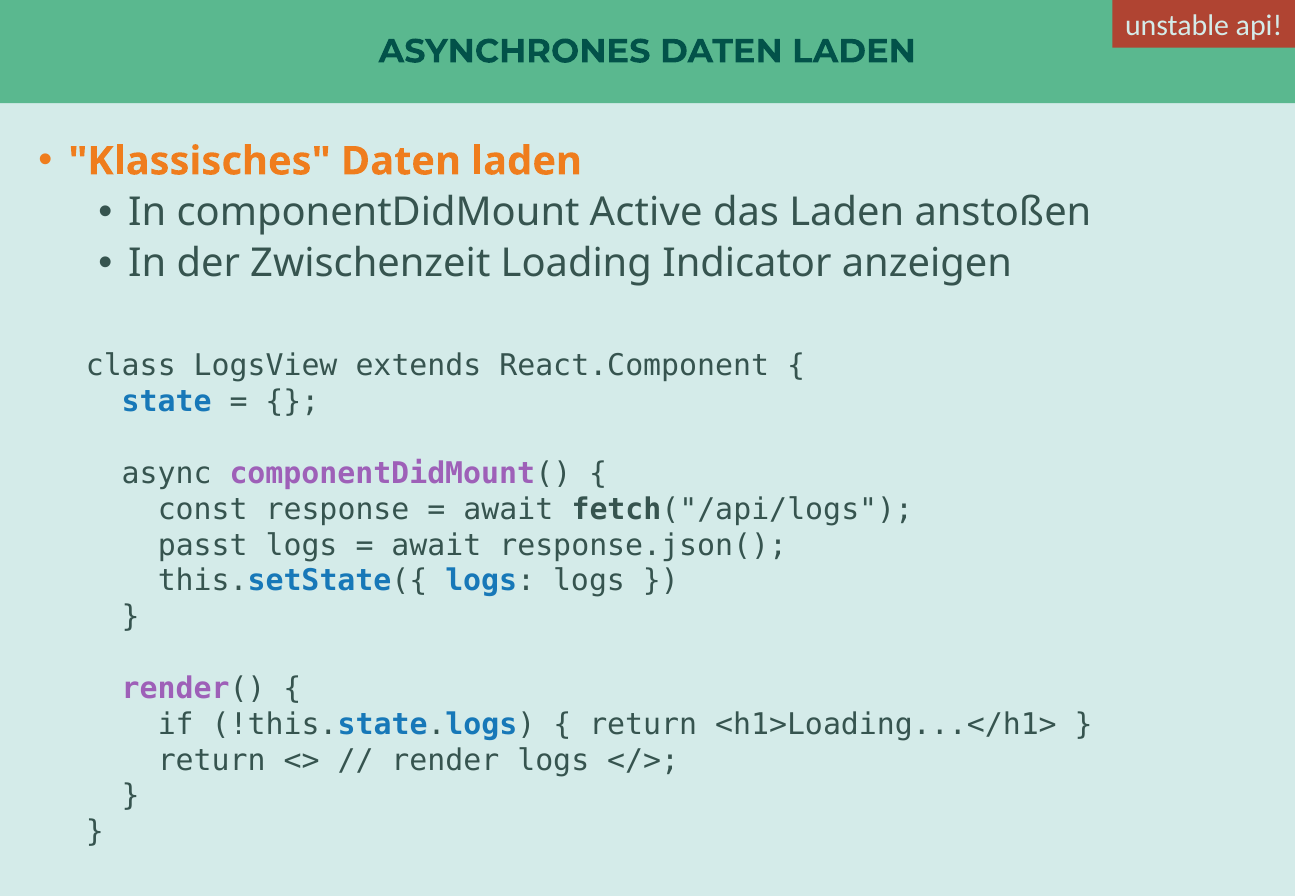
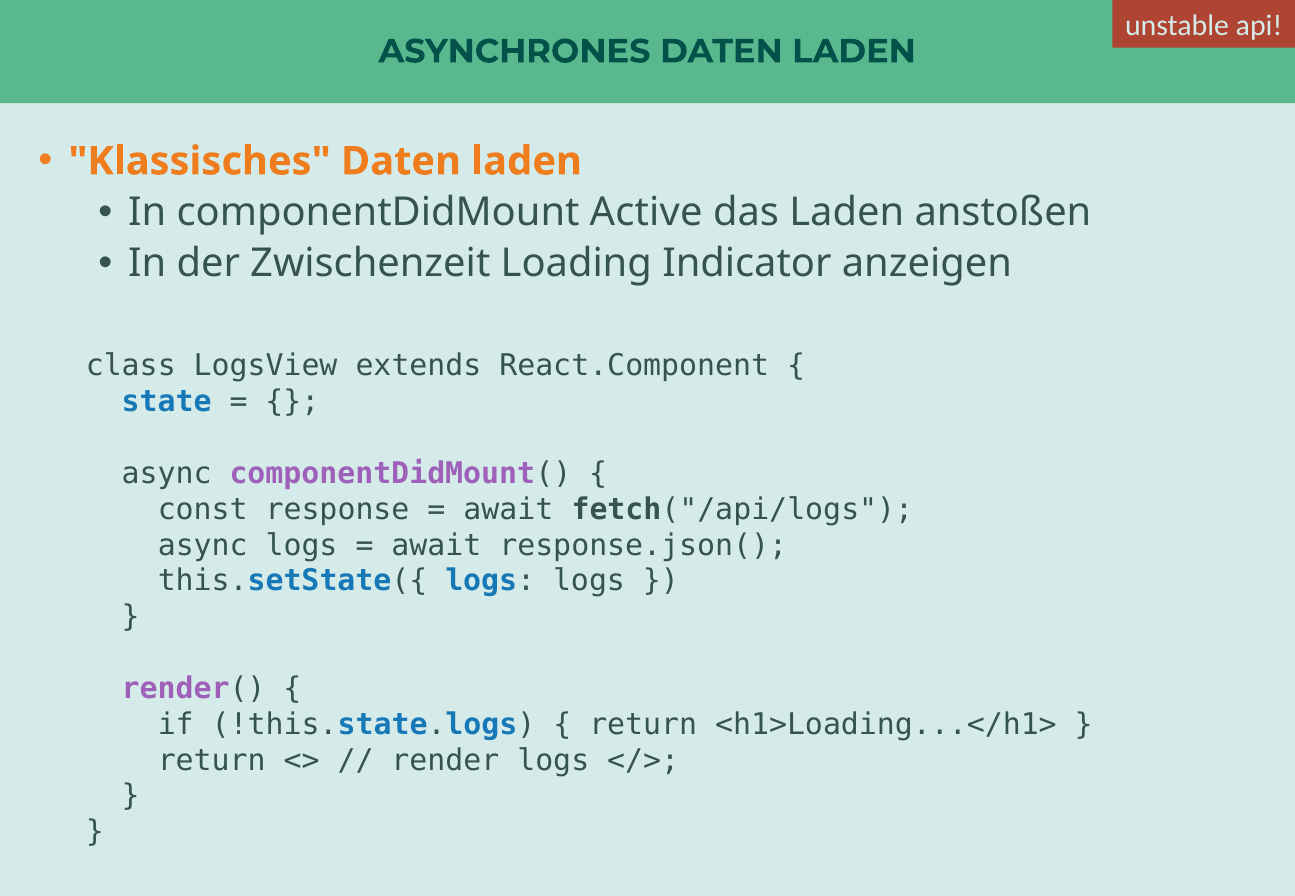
passt at (203, 546): passt -> async
